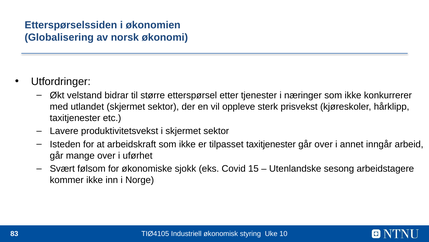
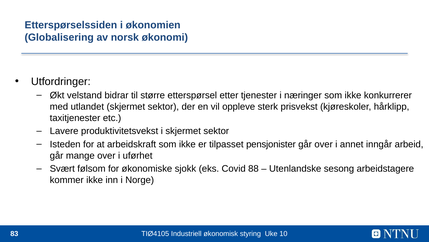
tilpasset taxitjenester: taxitjenester -> pensjonister
15: 15 -> 88
